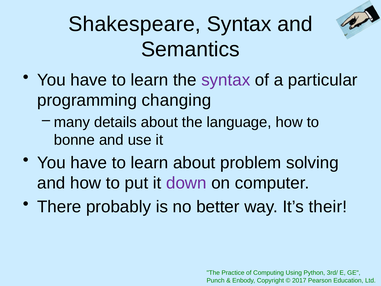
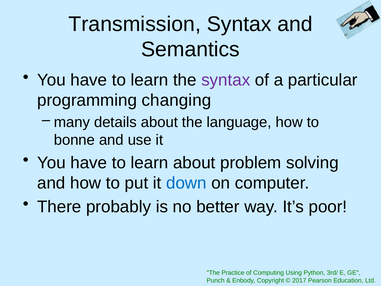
Shakespeare: Shakespeare -> Transmission
down colour: purple -> blue
their: their -> poor
